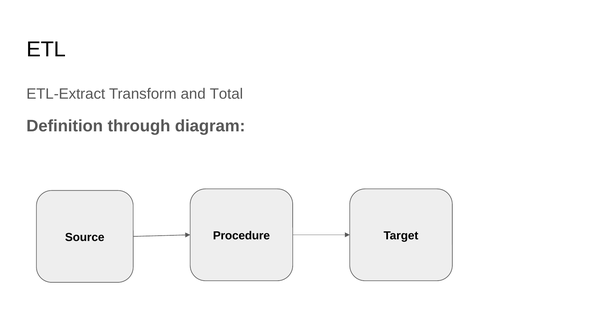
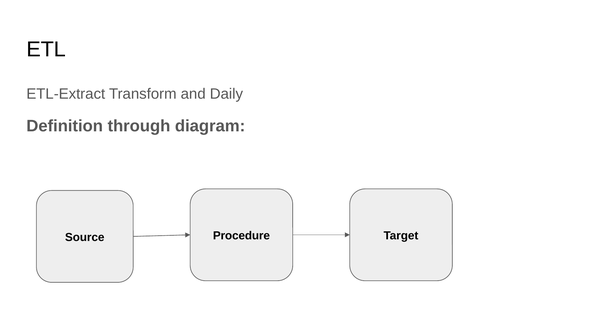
Total: Total -> Daily
